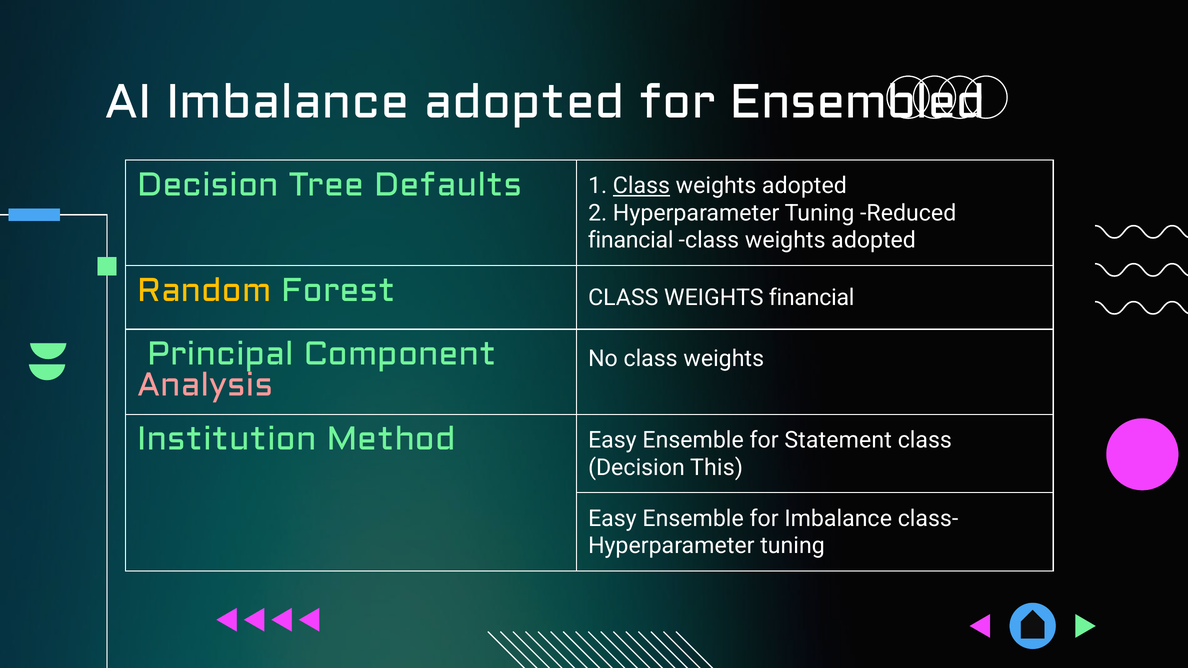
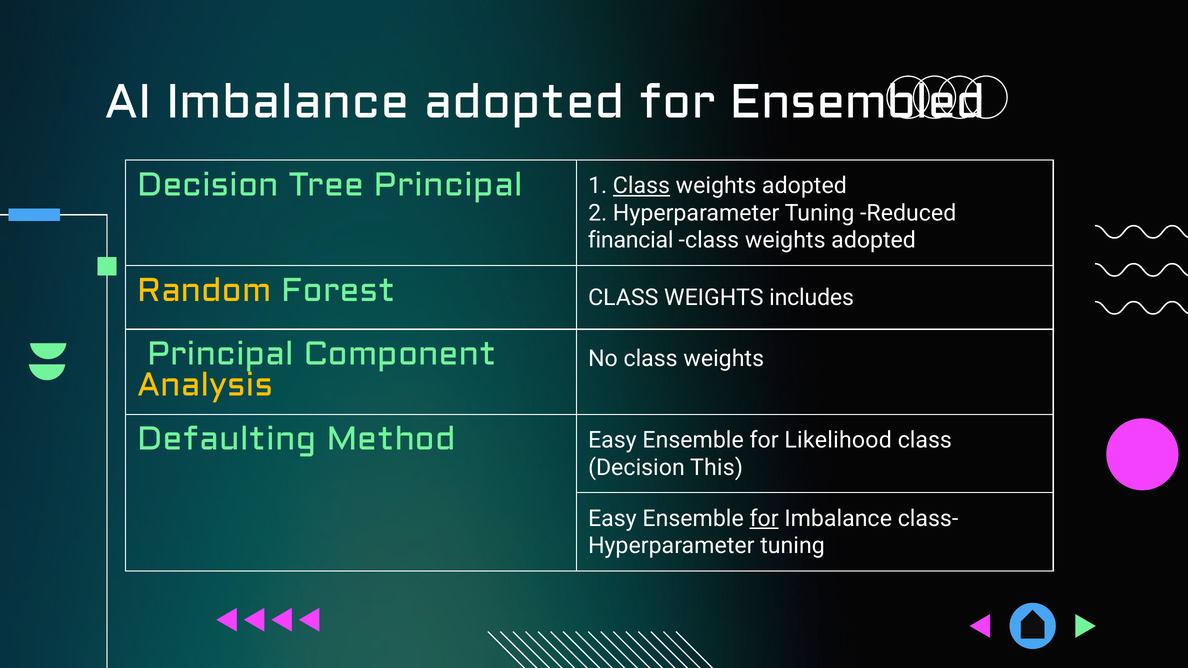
Tree Defaults: Defaults -> Principal
WEIGHTS financial: financial -> includes
Analysis colour: pink -> yellow
Institution: Institution -> Defaulting
Statement: Statement -> Likelihood
for at (764, 519) underline: none -> present
